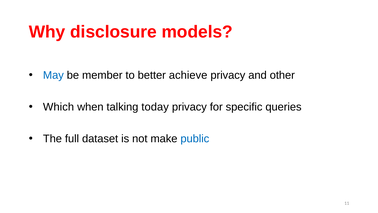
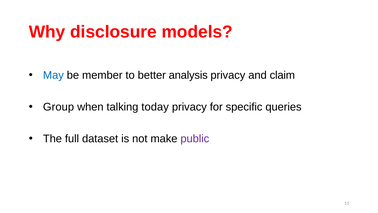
achieve: achieve -> analysis
other: other -> claim
Which: Which -> Group
public colour: blue -> purple
